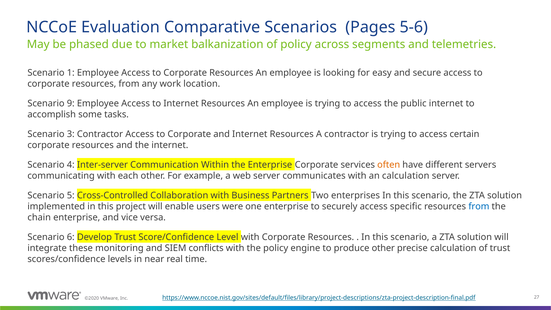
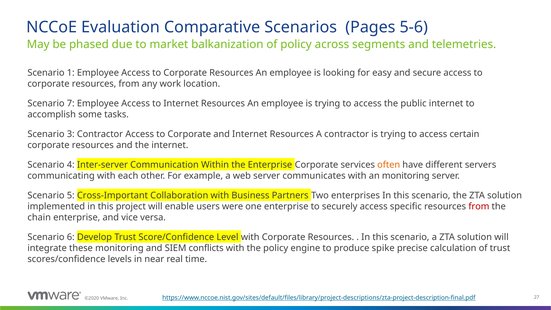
9: 9 -> 7
an calculation: calculation -> monitoring
Cross-Controlled: Cross-Controlled -> Cross-Important
from at (479, 206) colour: blue -> red
produce other: other -> spike
